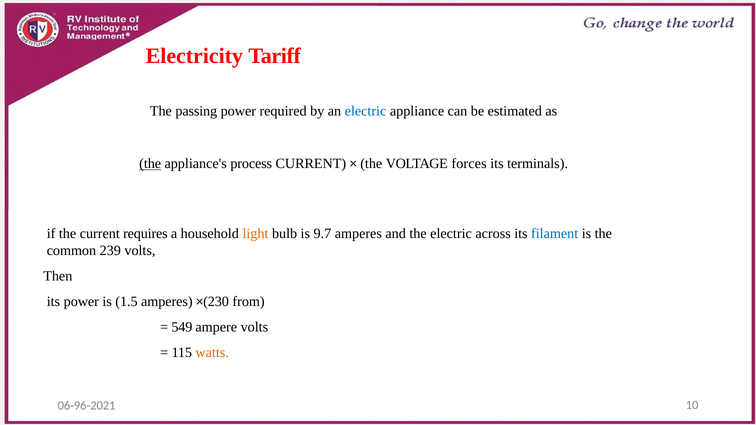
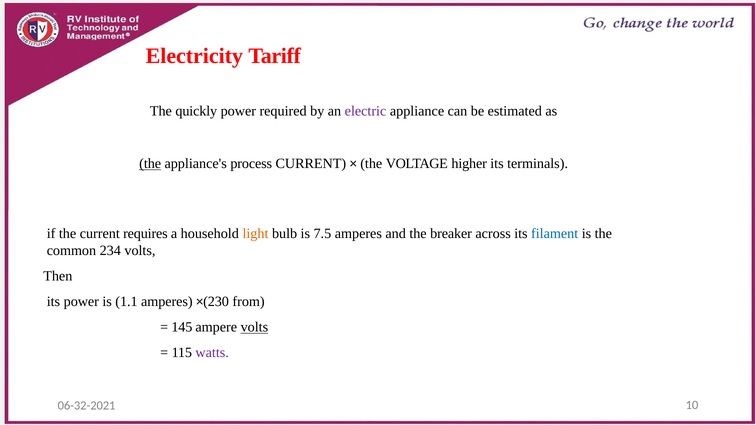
passing: passing -> quickly
electric at (366, 111) colour: blue -> purple
forces: forces -> higher
9.7: 9.7 -> 7.5
the electric: electric -> breaker
239: 239 -> 234
1.5: 1.5 -> 1.1
549: 549 -> 145
volts at (254, 327) underline: none -> present
watts colour: orange -> purple
06-96-2021: 06-96-2021 -> 06-32-2021
